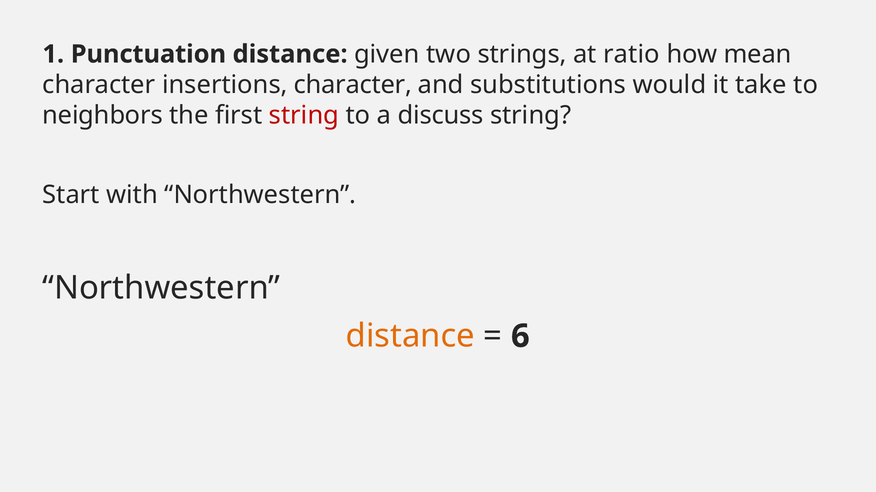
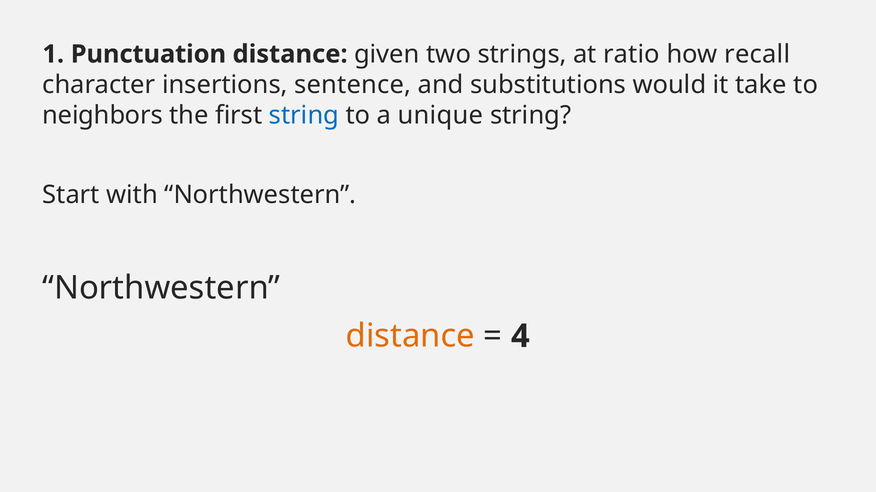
mean: mean -> recall
insertions character: character -> sentence
string at (304, 115) colour: red -> blue
discuss: discuss -> unique
6: 6 -> 4
